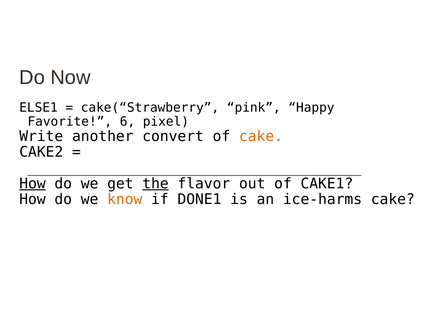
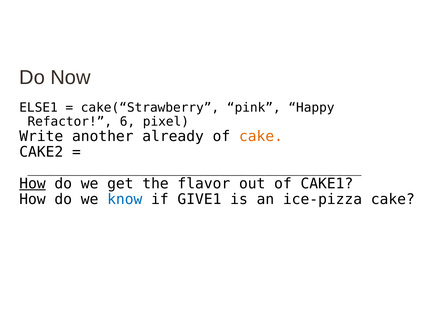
Favorite: Favorite -> Refactor
convert: convert -> already
the underline: present -> none
know colour: orange -> blue
DONE1: DONE1 -> GIVE1
ice-harms: ice-harms -> ice-pizza
